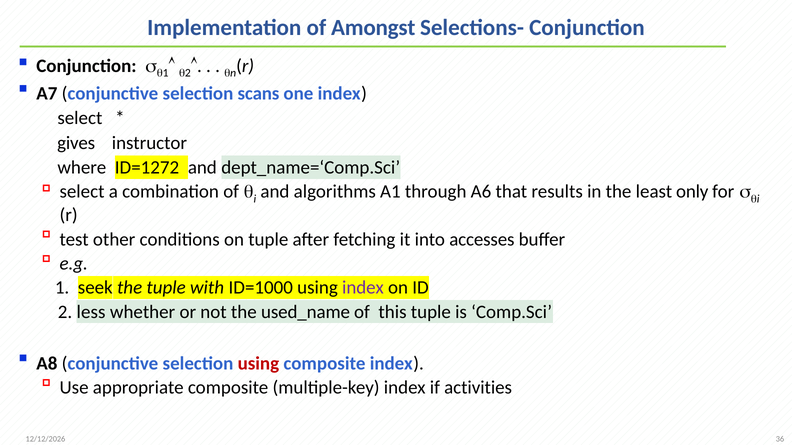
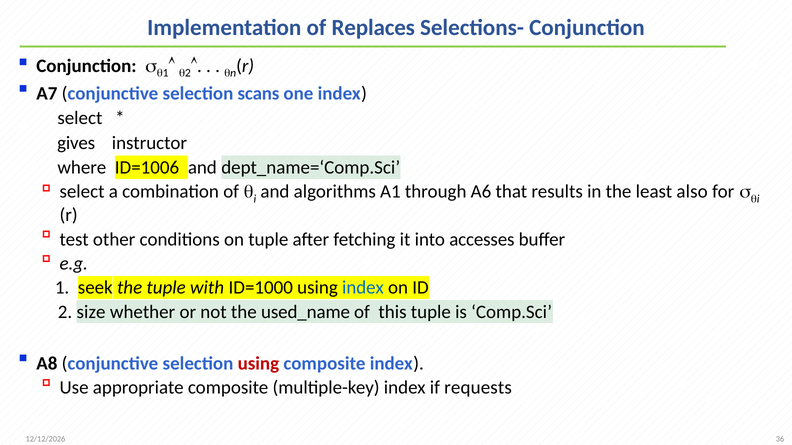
Amongst: Amongst -> Replaces
ID=1272: ID=1272 -> ID=1006
only: only -> also
index at (363, 288) colour: purple -> blue
less: less -> size
activities: activities -> requests
